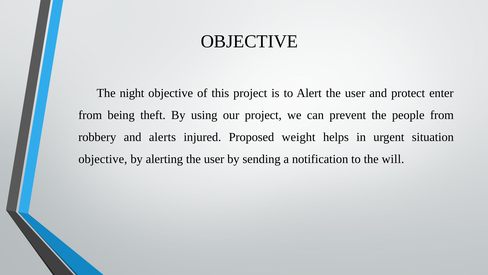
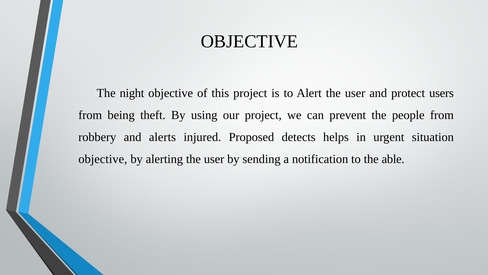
enter: enter -> users
weight: weight -> detects
will: will -> able
